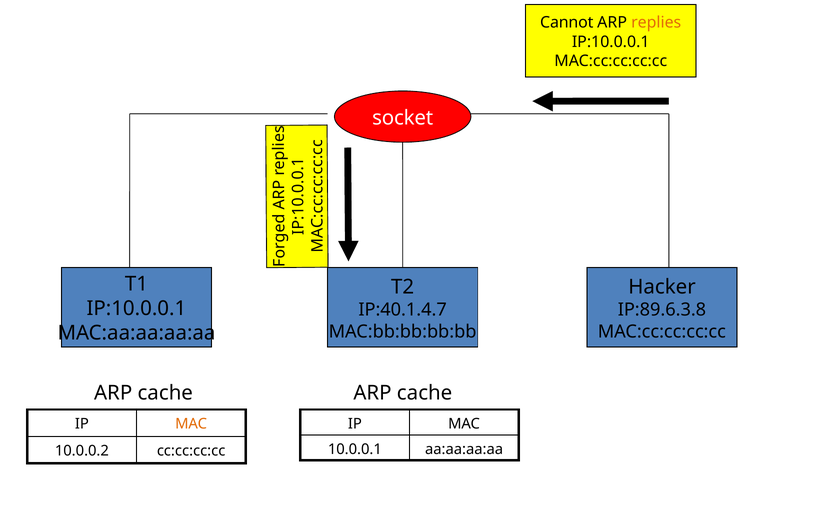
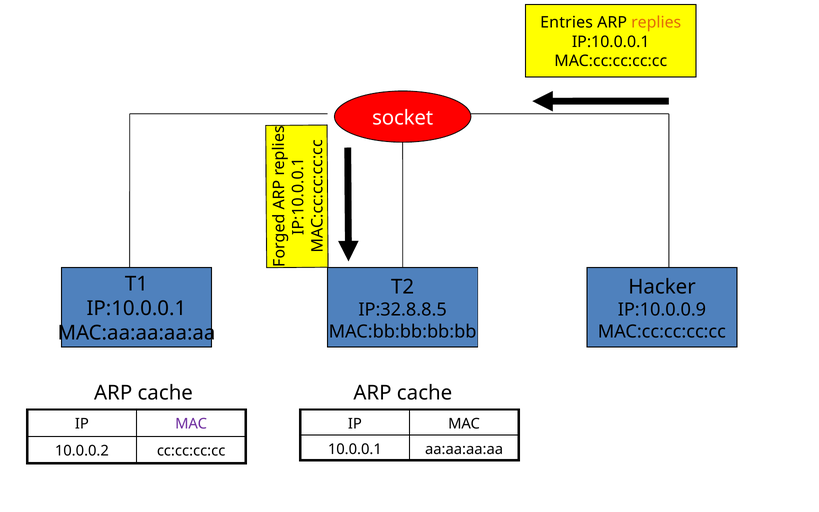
Cannot: Cannot -> Entries
IP:40.1.4.7: IP:40.1.4.7 -> IP:32.8.8.5
IP:89.6.3.8: IP:89.6.3.8 -> IP:10.0.0.9
MAC at (191, 424) colour: orange -> purple
